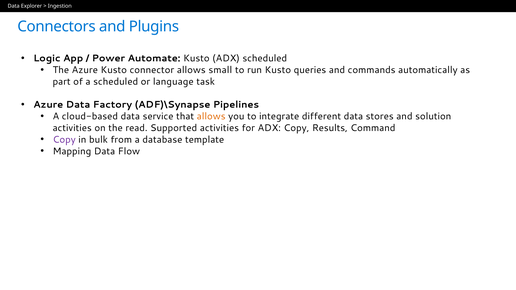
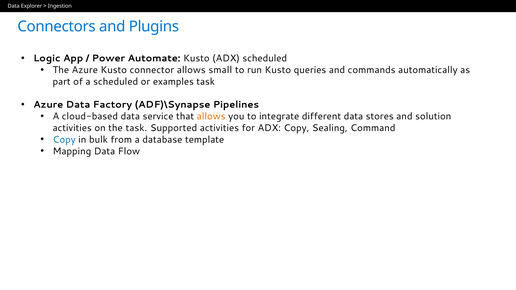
language: language -> examples
the read: read -> task
Results: Results -> Sealing
Copy at (64, 140) colour: purple -> blue
